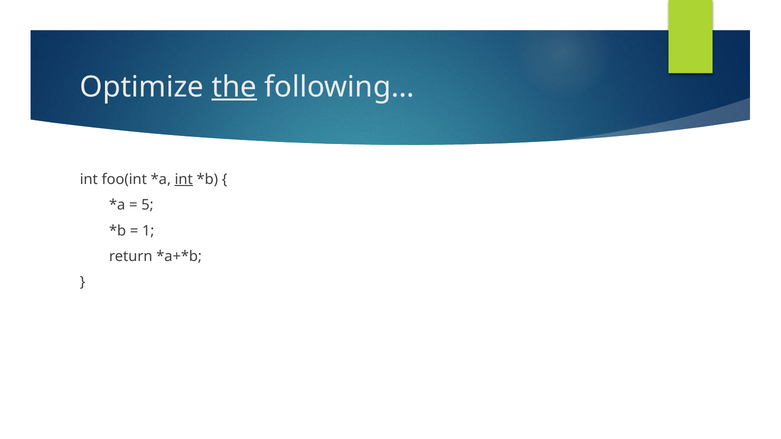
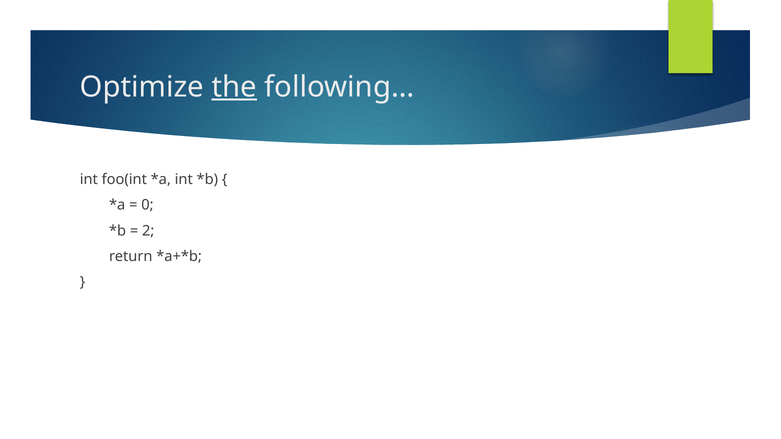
int at (184, 180) underline: present -> none
5: 5 -> 0
1: 1 -> 2
